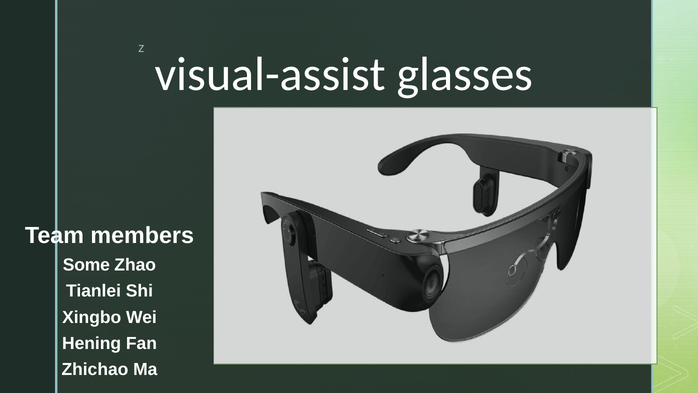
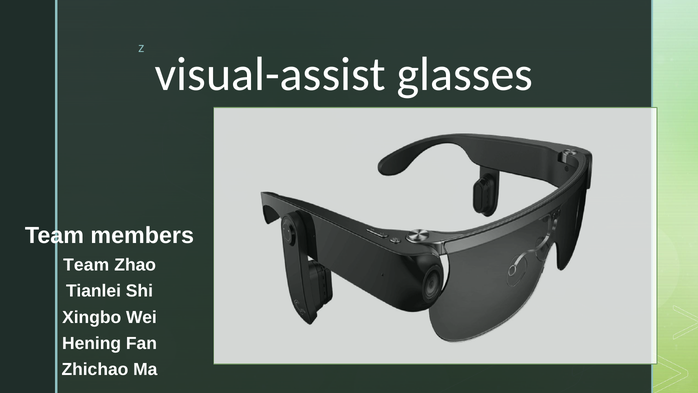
Some at (86, 265): Some -> Team
